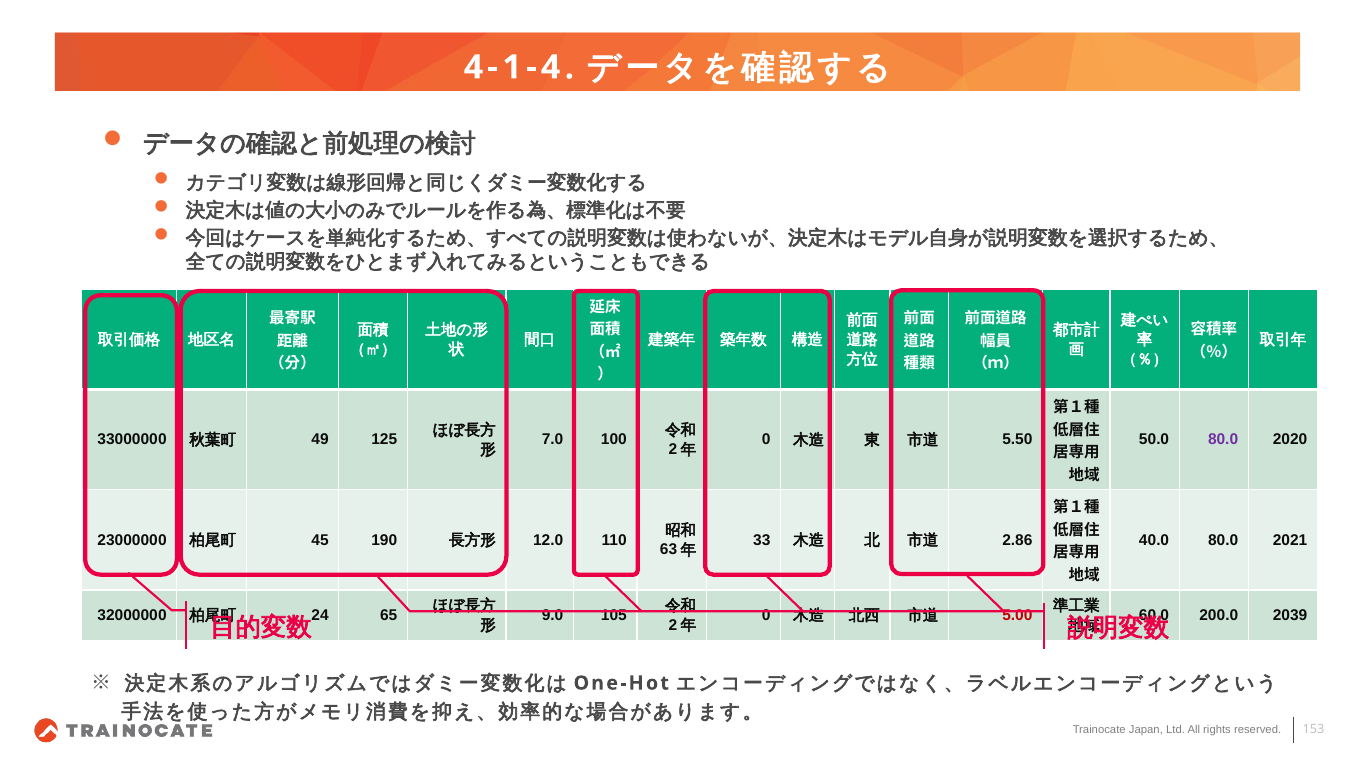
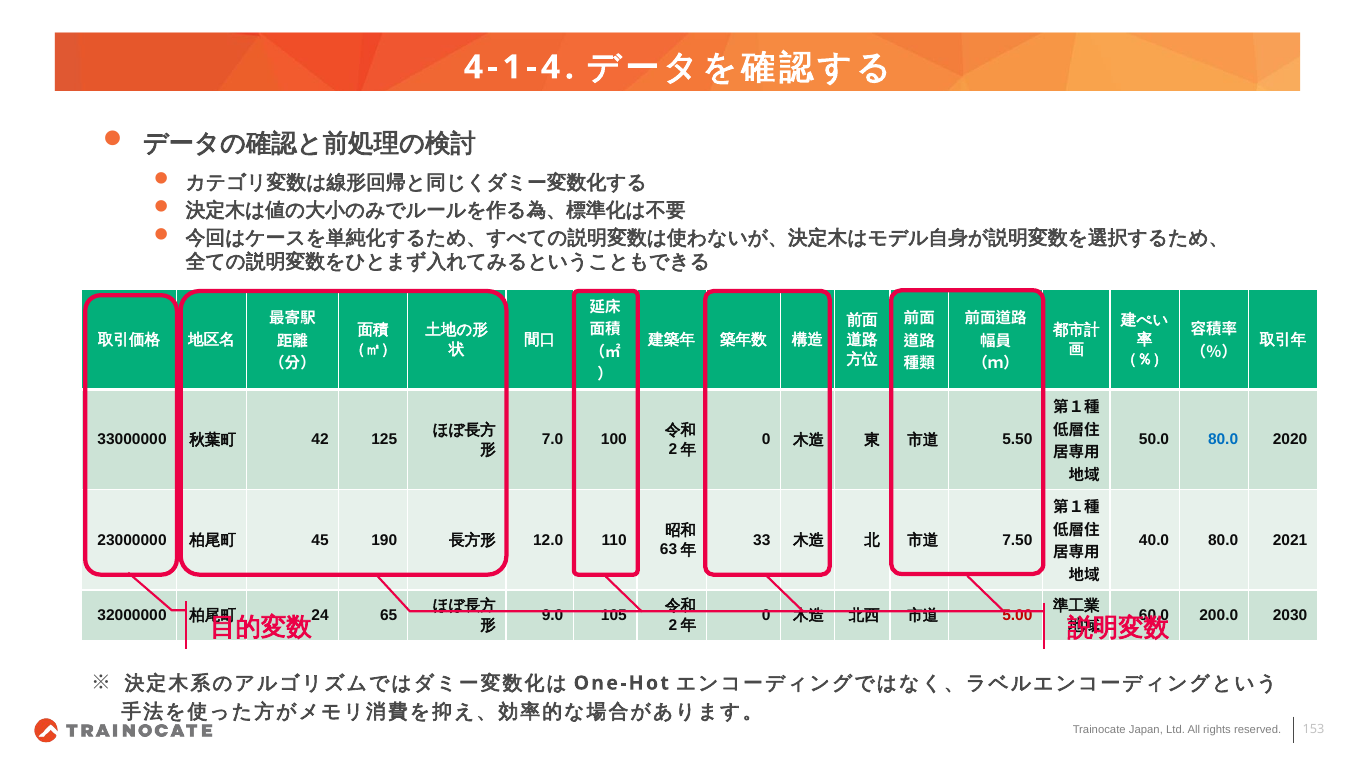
49: 49 -> 42
80.0 at (1223, 440) colour: purple -> blue
2.86: 2.86 -> 7.50
2039: 2039 -> 2030
